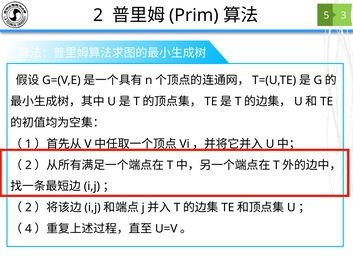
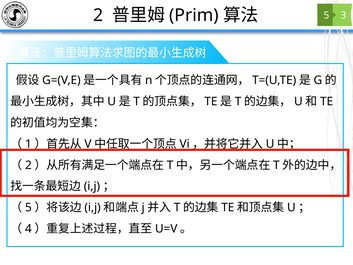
2 at (28, 207): 2 -> 5
